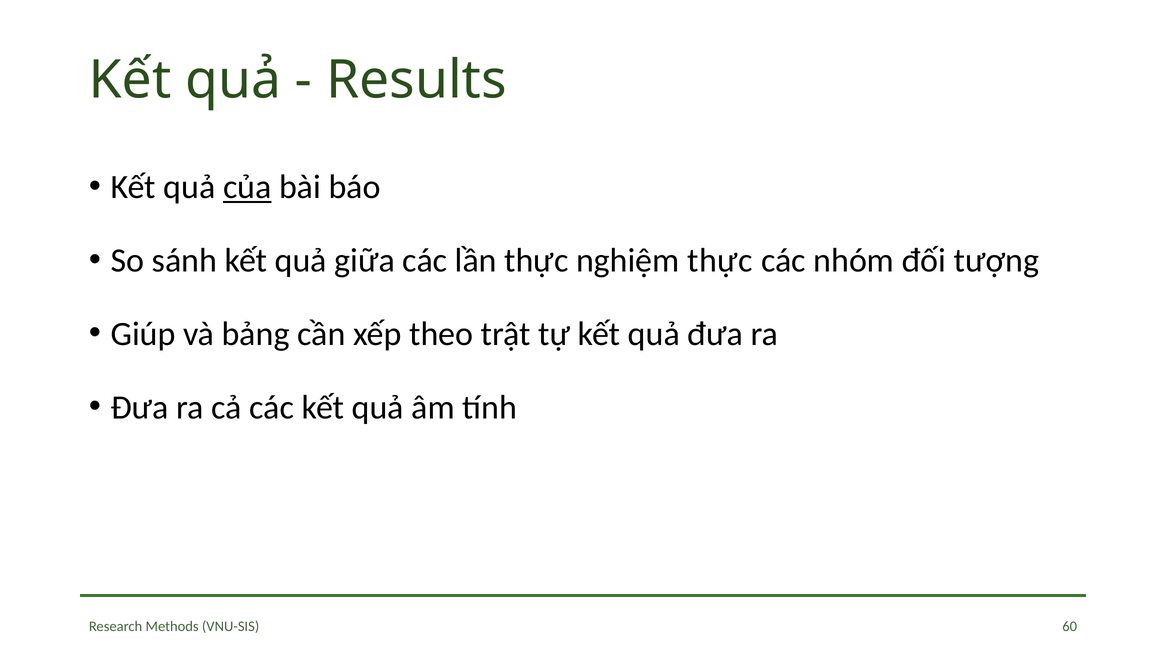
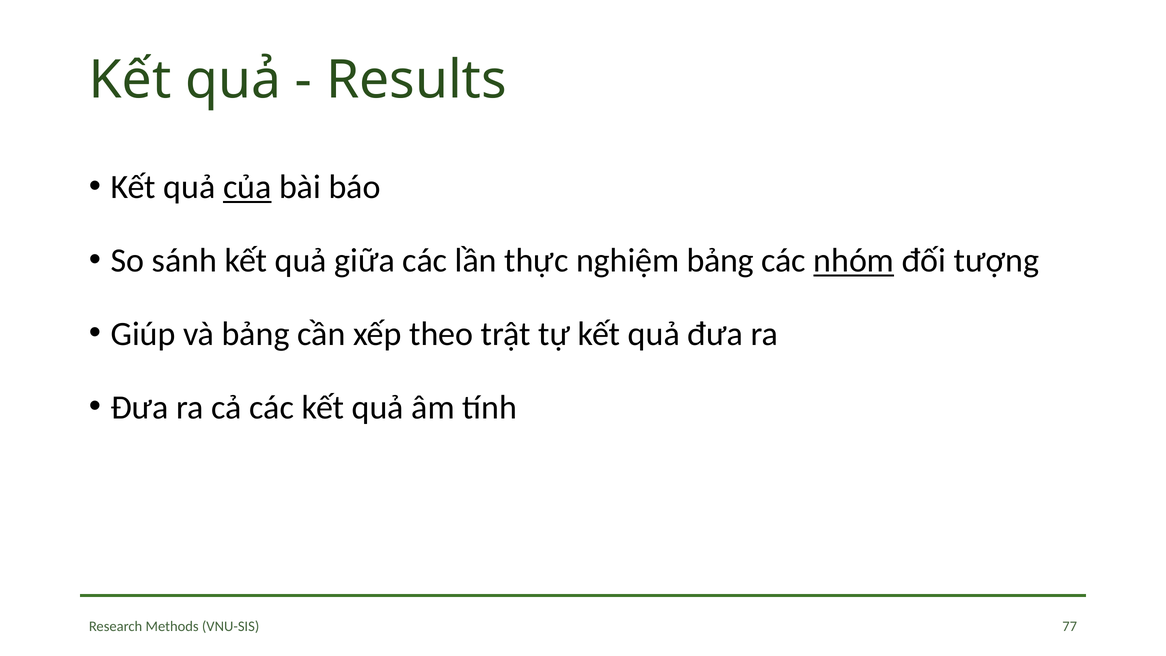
nghiệm thực: thực -> bảng
nhóm underline: none -> present
60: 60 -> 77
